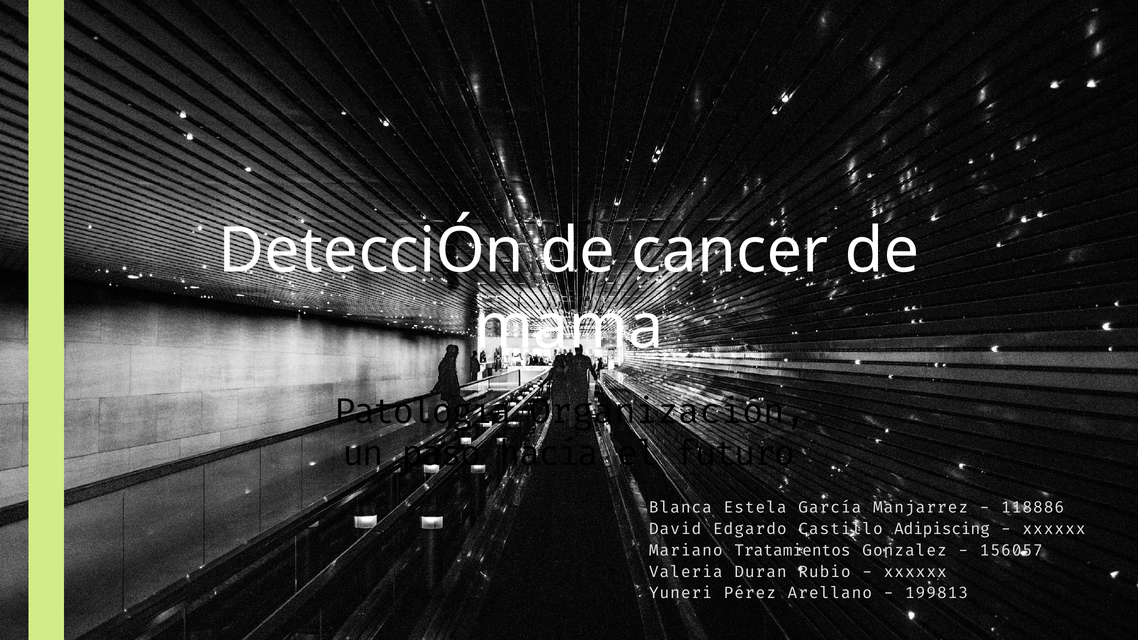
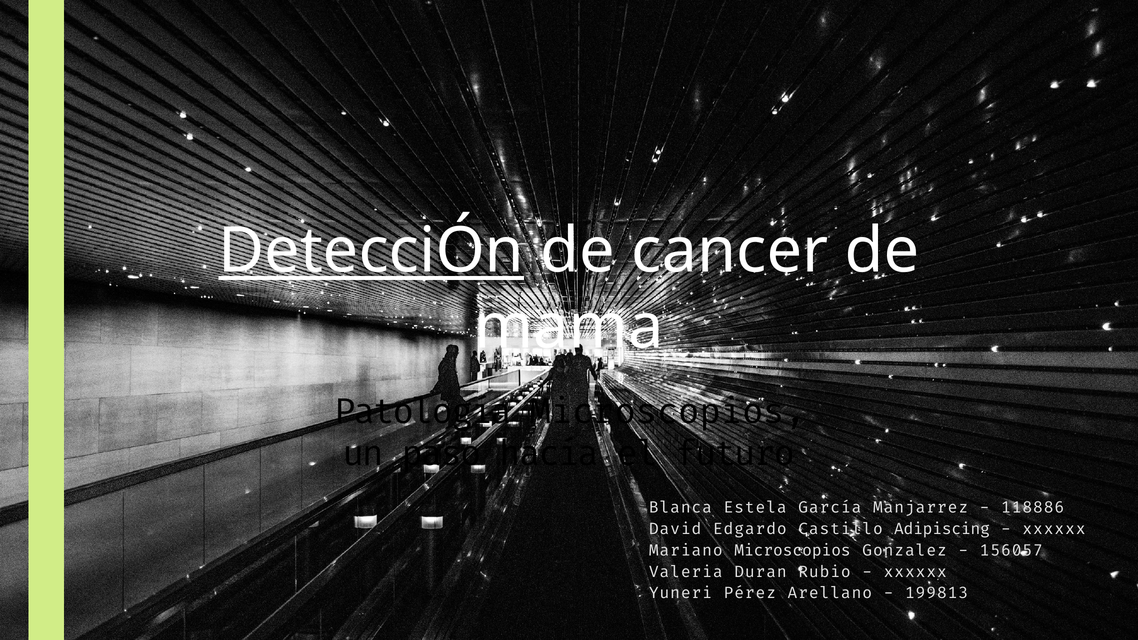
DetecciÓn underline: none -> present
Patología Organización: Organización -> Microscopios
Mariano Tratamientos: Tratamientos -> Microscopios
